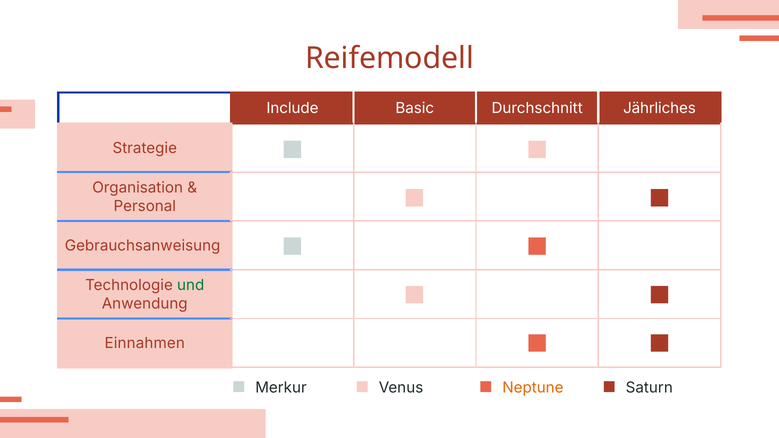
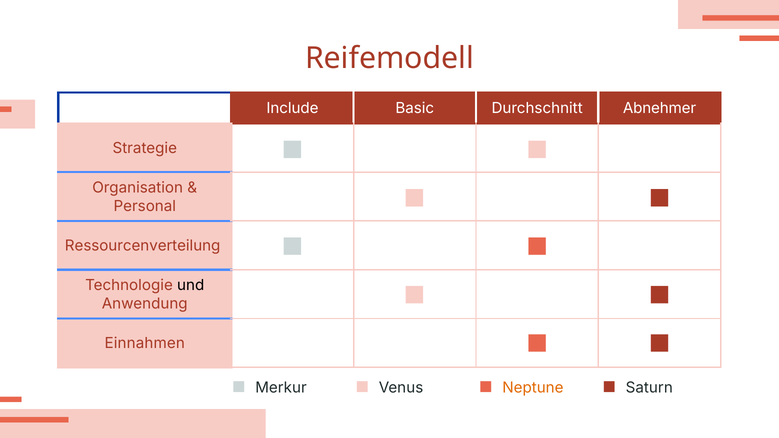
Jährliches: Jährliches -> Abnehmer
Gebrauchsanweisung: Gebrauchsanweisung -> Ressourcenverteilung
und colour: green -> black
